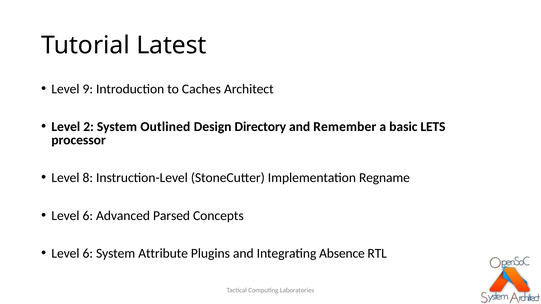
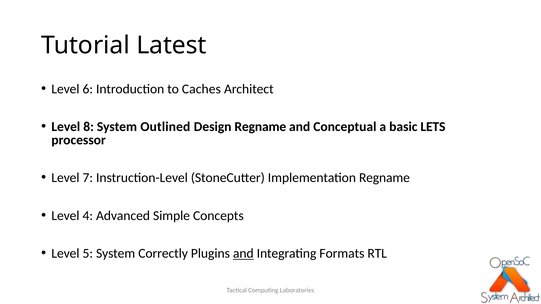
9: 9 -> 6
2: 2 -> 8
Design Directory: Directory -> Regname
Remember: Remember -> Conceptual
8: 8 -> 7
6 at (88, 216): 6 -> 4
Parsed: Parsed -> Simple
6 at (88, 254): 6 -> 5
Attribute: Attribute -> Correctly
and at (243, 254) underline: none -> present
Absence: Absence -> Formats
